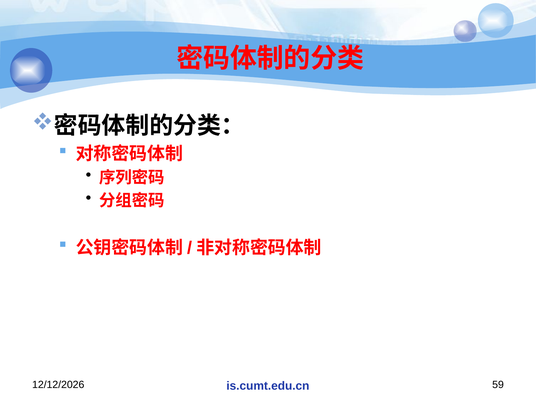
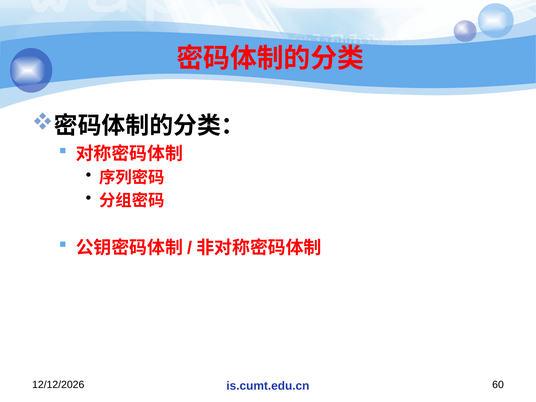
59: 59 -> 60
